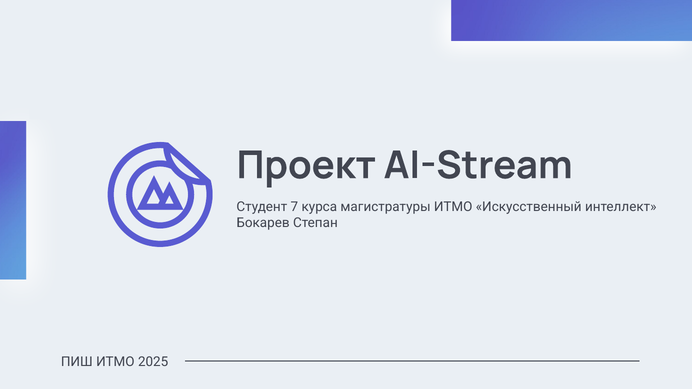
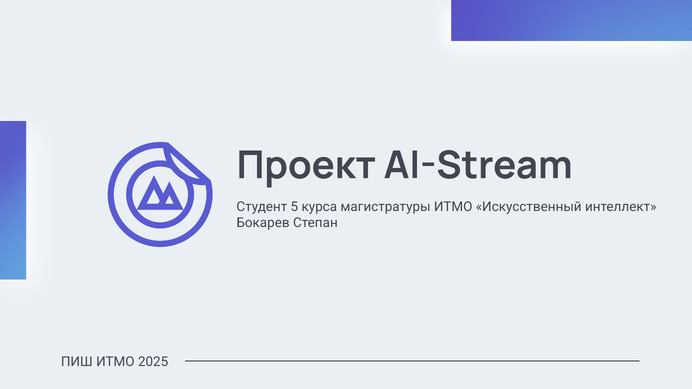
7: 7 -> 5
